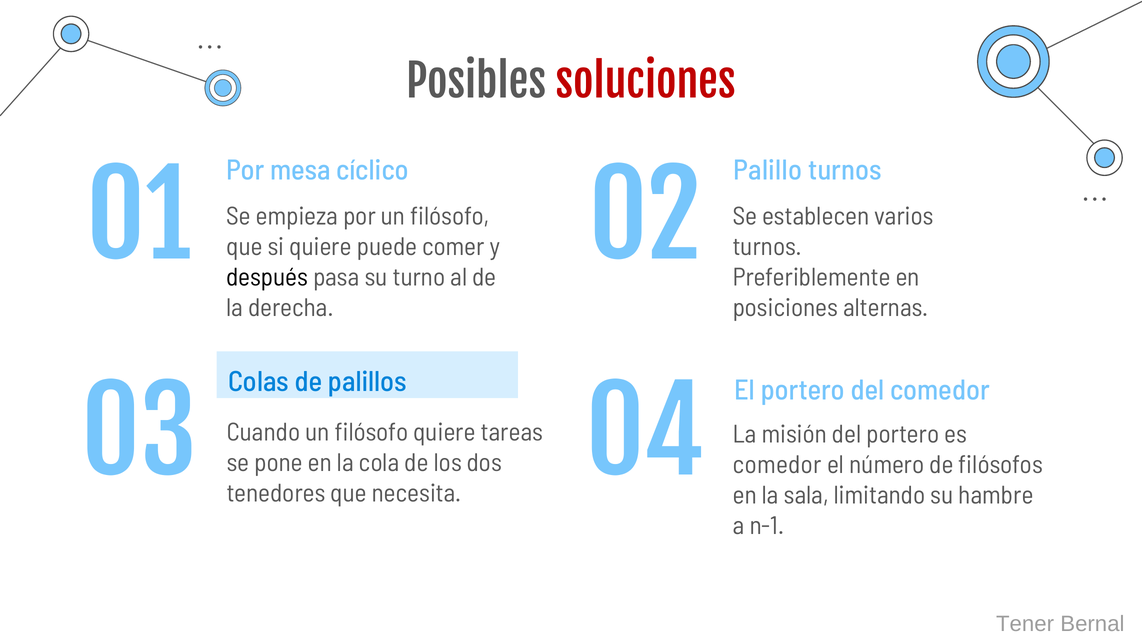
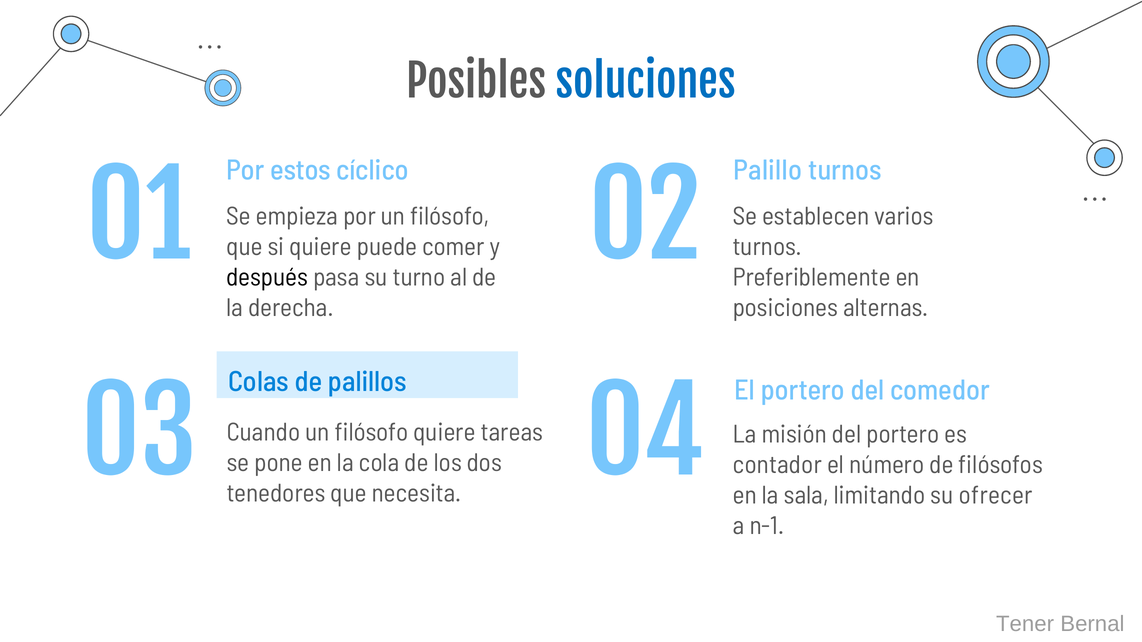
soluciones colour: red -> blue
mesa: mesa -> estos
comedor at (777, 465): comedor -> contador
hambre: hambre -> ofrecer
